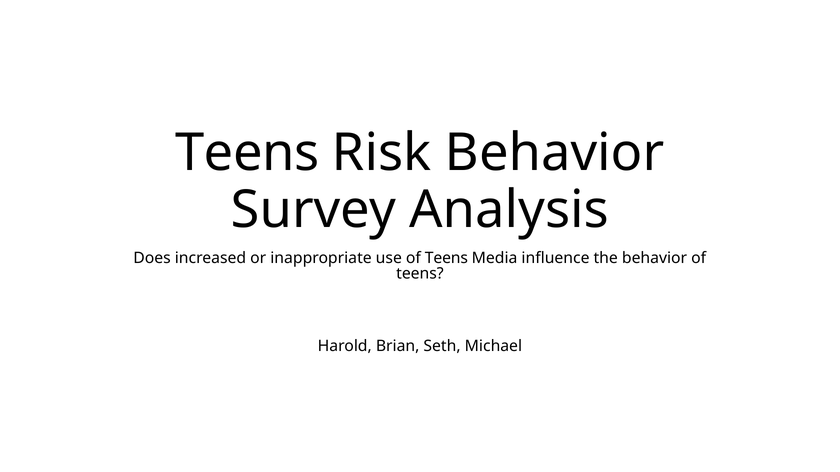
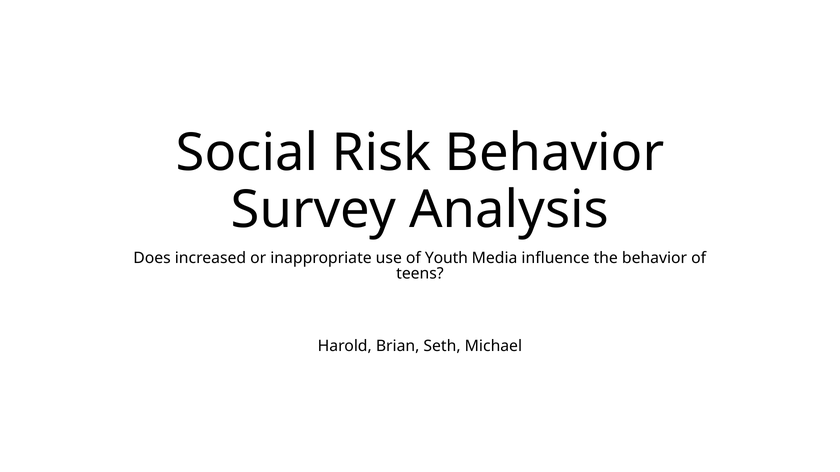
Teens at (247, 153): Teens -> Social
use of Teens: Teens -> Youth
